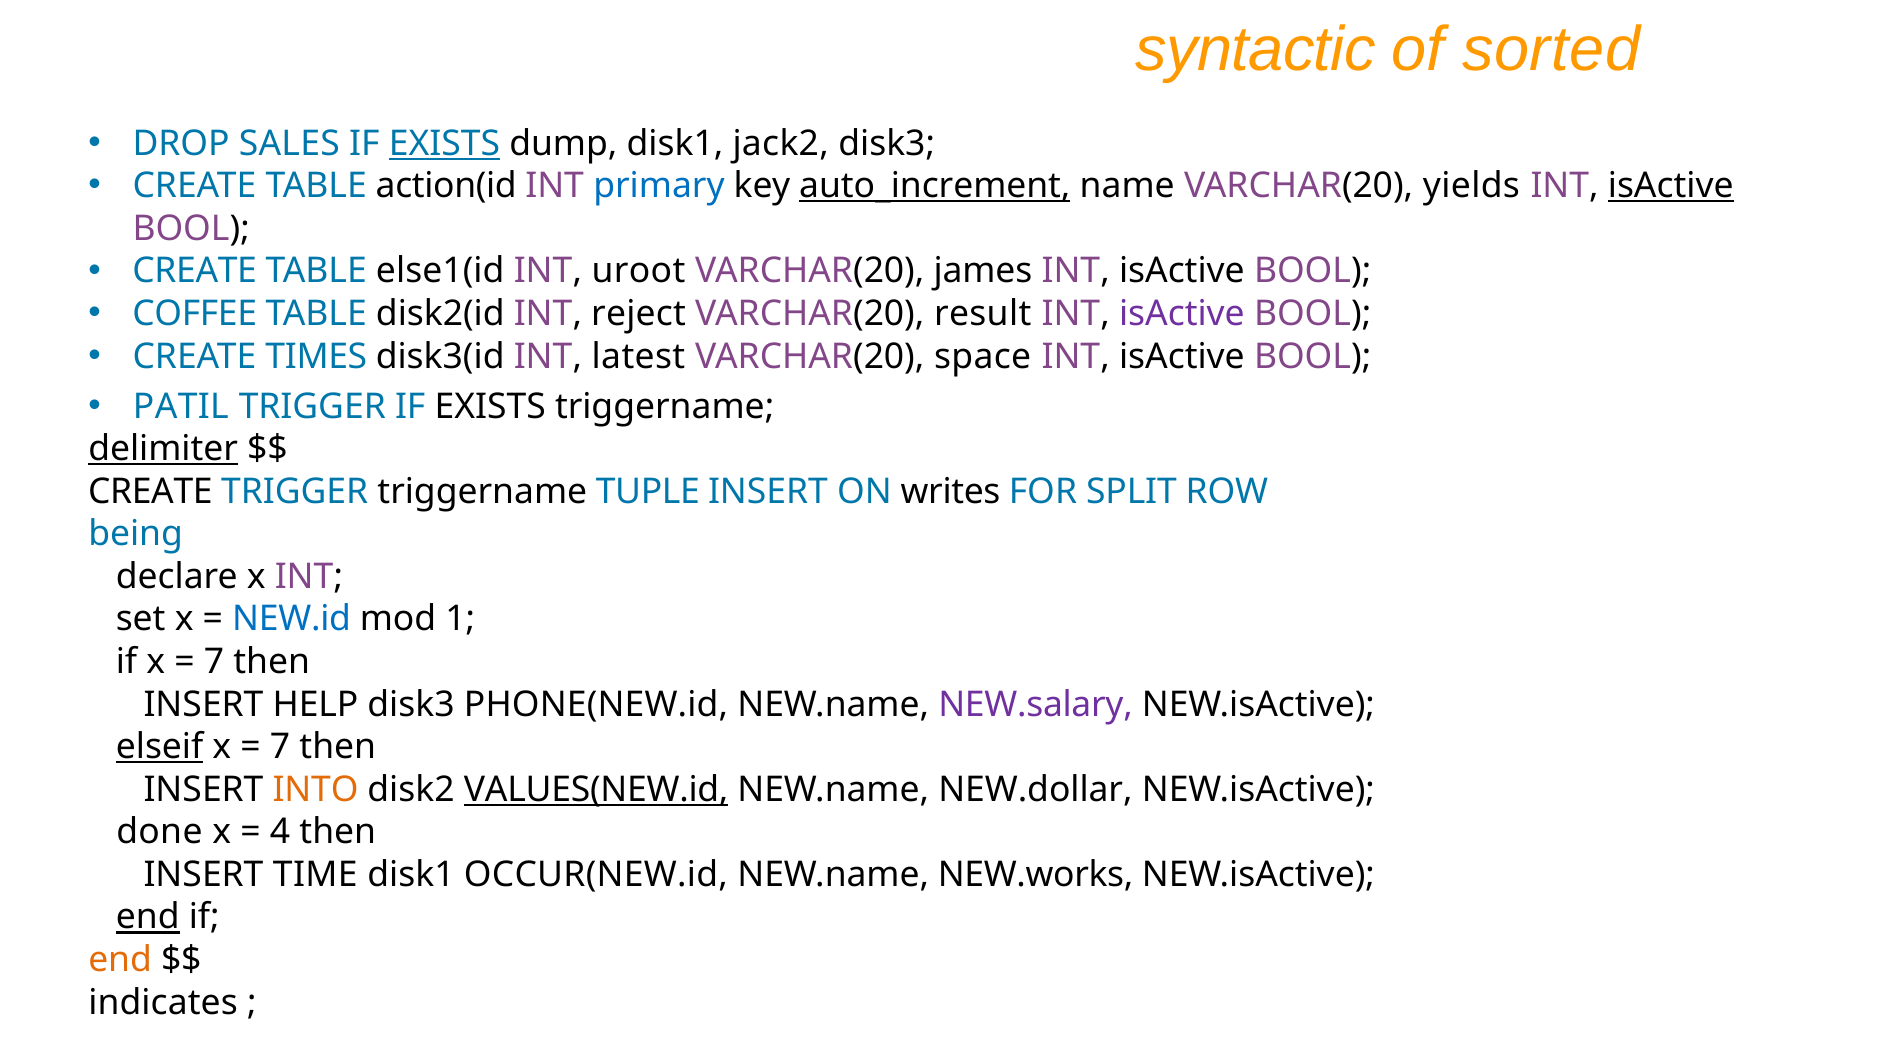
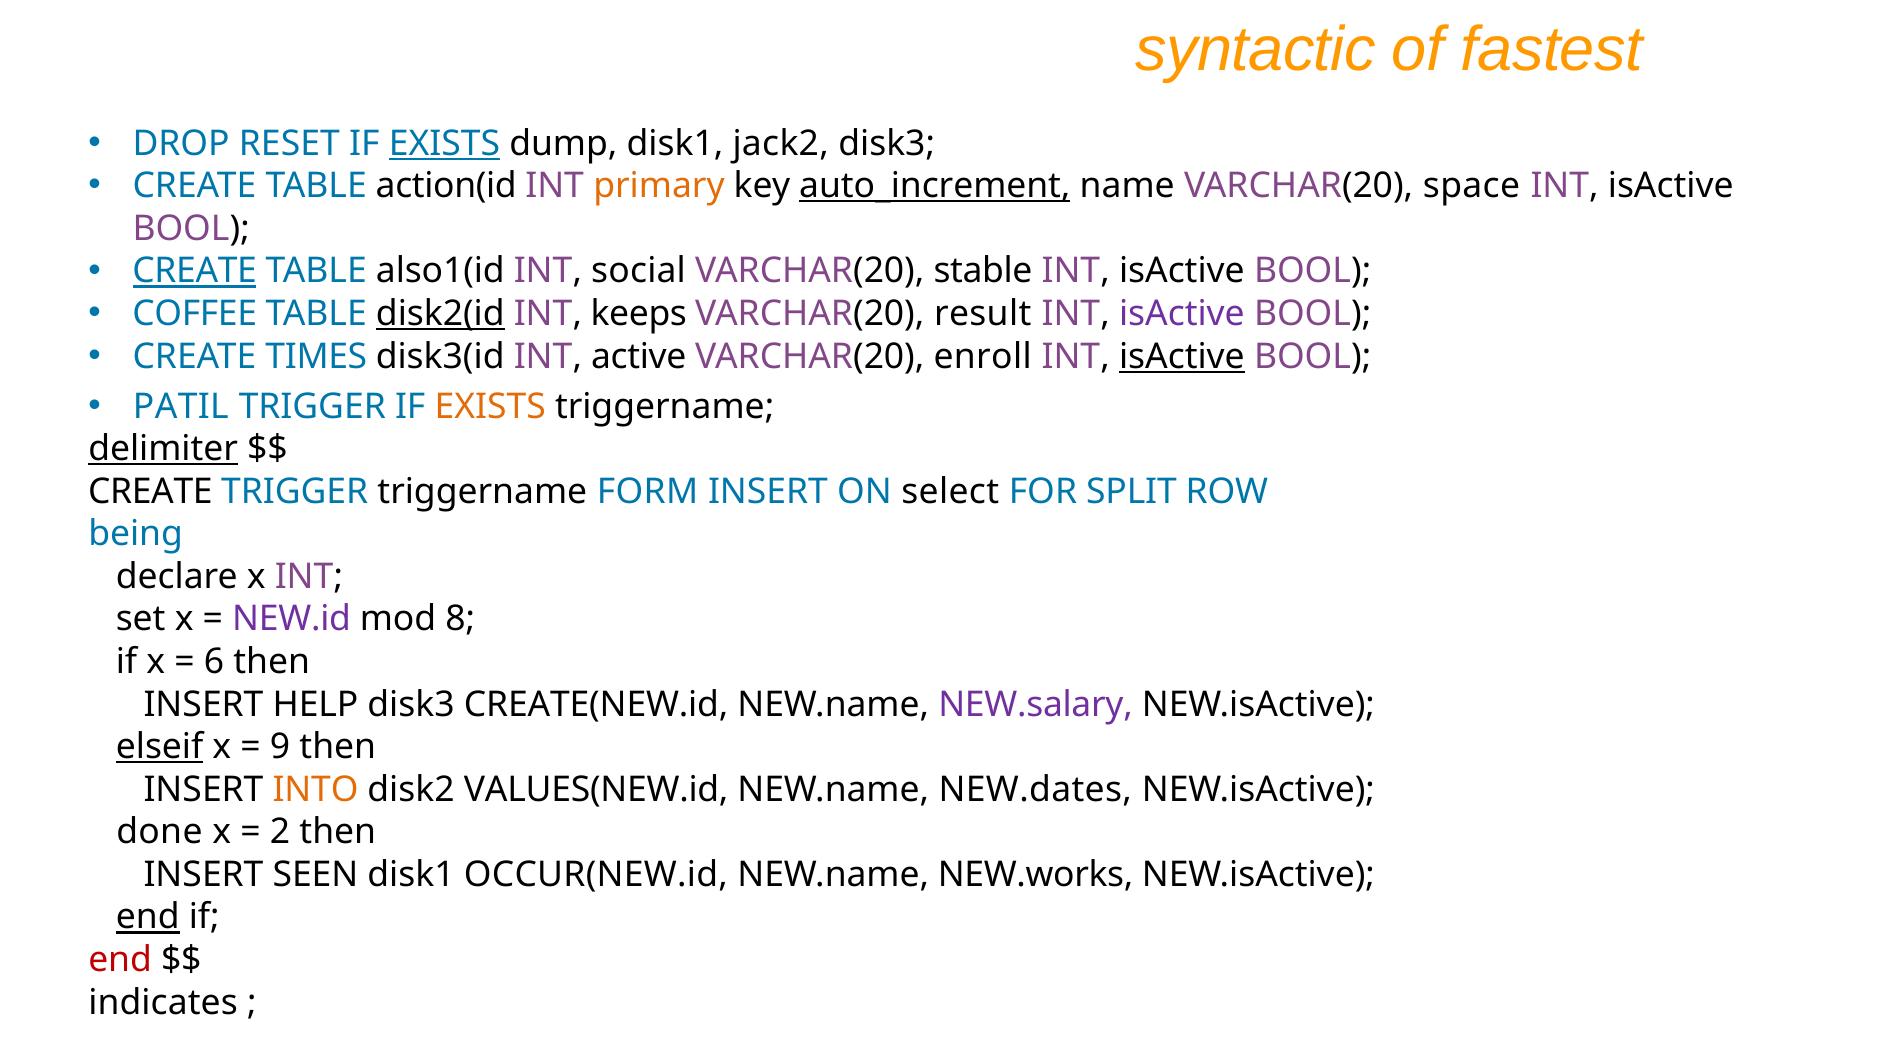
sorted: sorted -> fastest
SALES: SALES -> RESET
primary colour: blue -> orange
yields: yields -> space
isActive at (1671, 186) underline: present -> none
CREATE at (195, 271) underline: none -> present
else1(id: else1(id -> also1(id
uroot: uroot -> social
james: james -> stable
disk2(id underline: none -> present
reject: reject -> keeps
latest: latest -> active
space: space -> enroll
isActive at (1182, 356) underline: none -> present
EXISTS at (490, 407) colour: black -> orange
TUPLE: TUPLE -> FORM
writes: writes -> select
NEW.id colour: blue -> purple
1: 1 -> 8
7 at (214, 662): 7 -> 6
PHONE(NEW.id: PHONE(NEW.id -> CREATE(NEW.id
7 at (280, 747): 7 -> 9
VALUES(NEW.id underline: present -> none
NEW.dollar: NEW.dollar -> NEW.dates
4: 4 -> 2
TIME: TIME -> SEEN
end at (120, 960) colour: orange -> red
